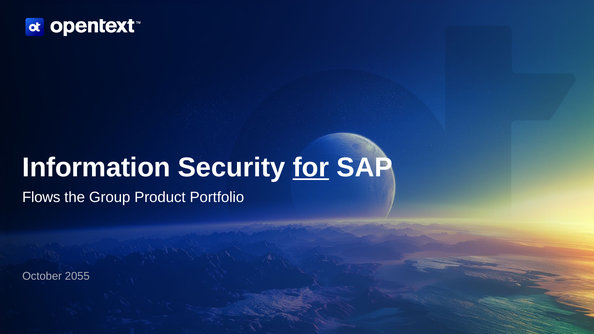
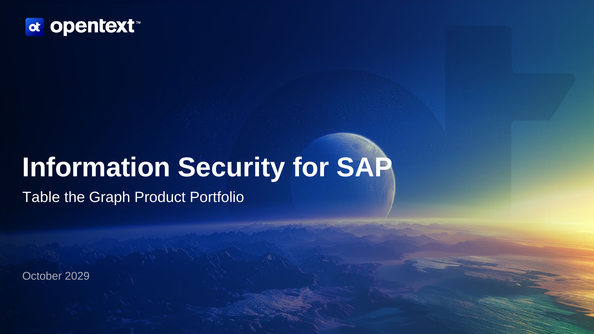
for underline: present -> none
Flows: Flows -> Table
Group: Group -> Graph
2055: 2055 -> 2029
